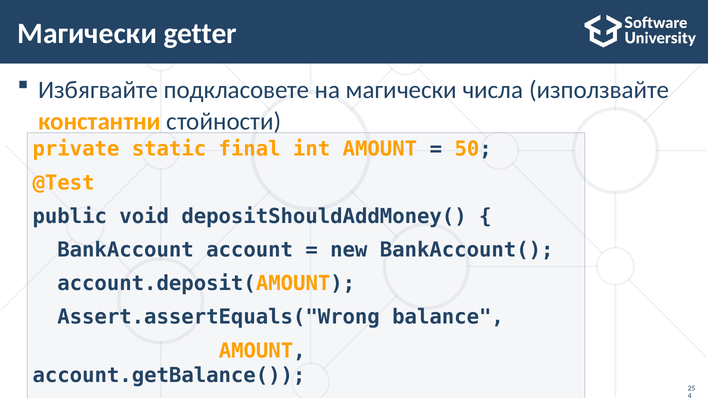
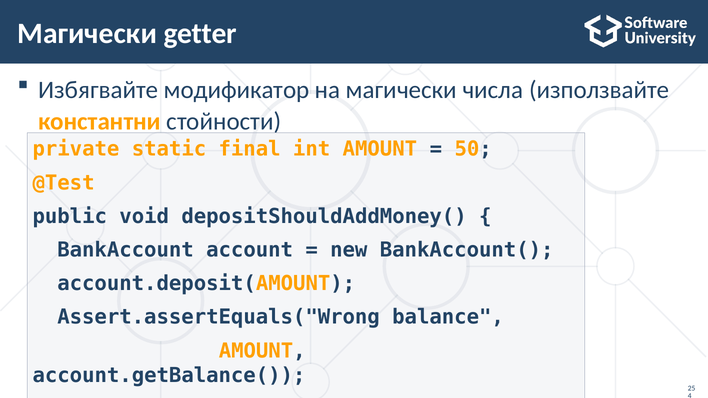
подкласовете: подкласовете -> модификатор
